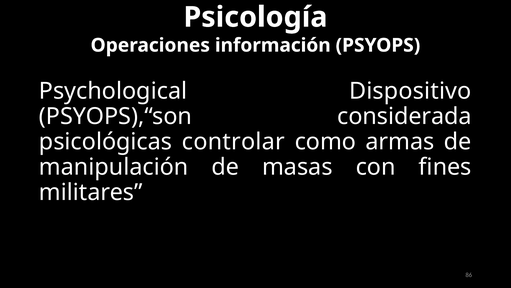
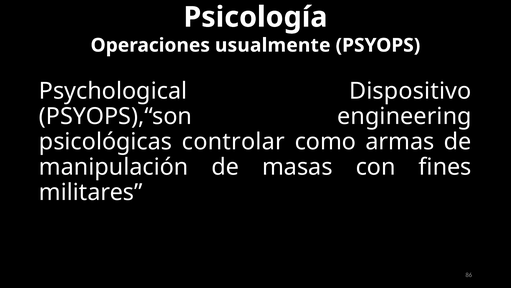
información: información -> usualmente
considerada: considerada -> engineering
